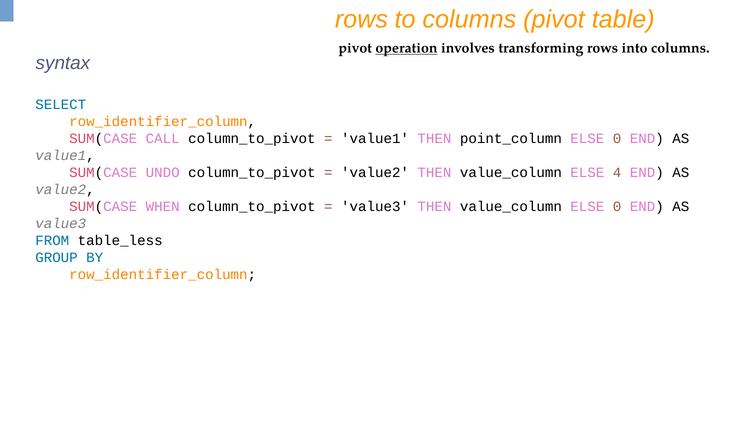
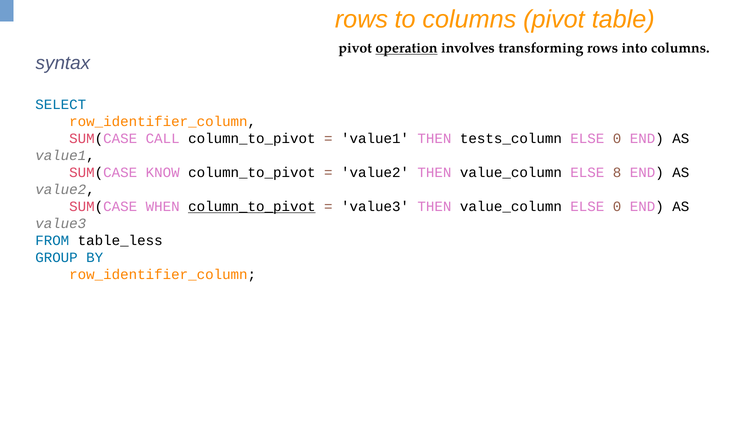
point_column: point_column -> tests_column
UNDO: UNDO -> KNOW
4: 4 -> 8
column_to_pivot at (252, 207) underline: none -> present
